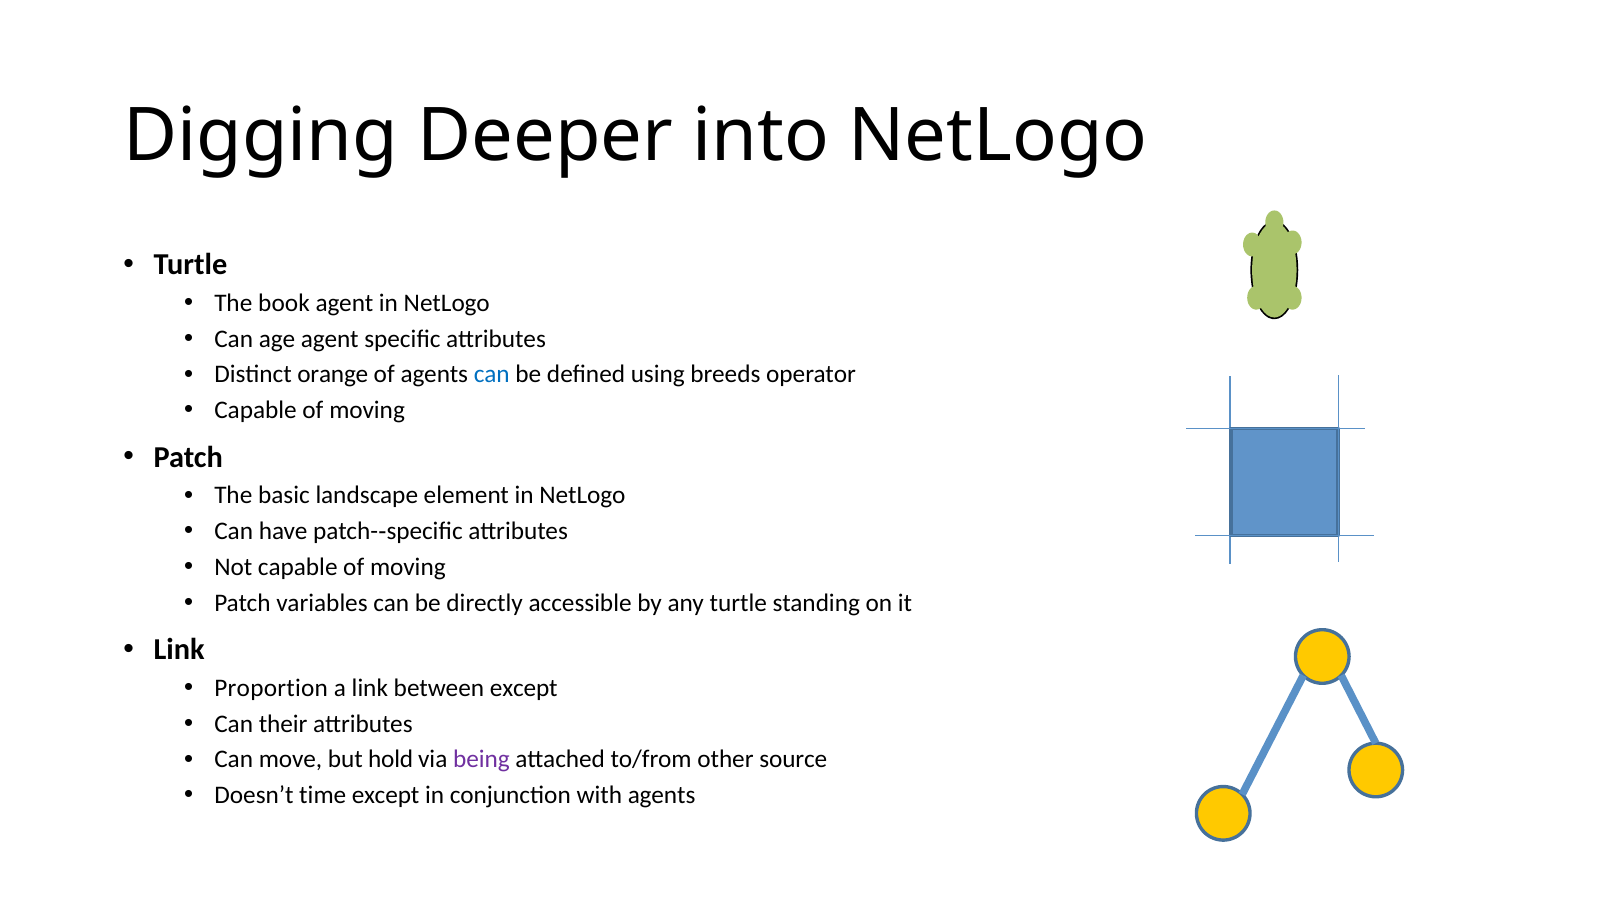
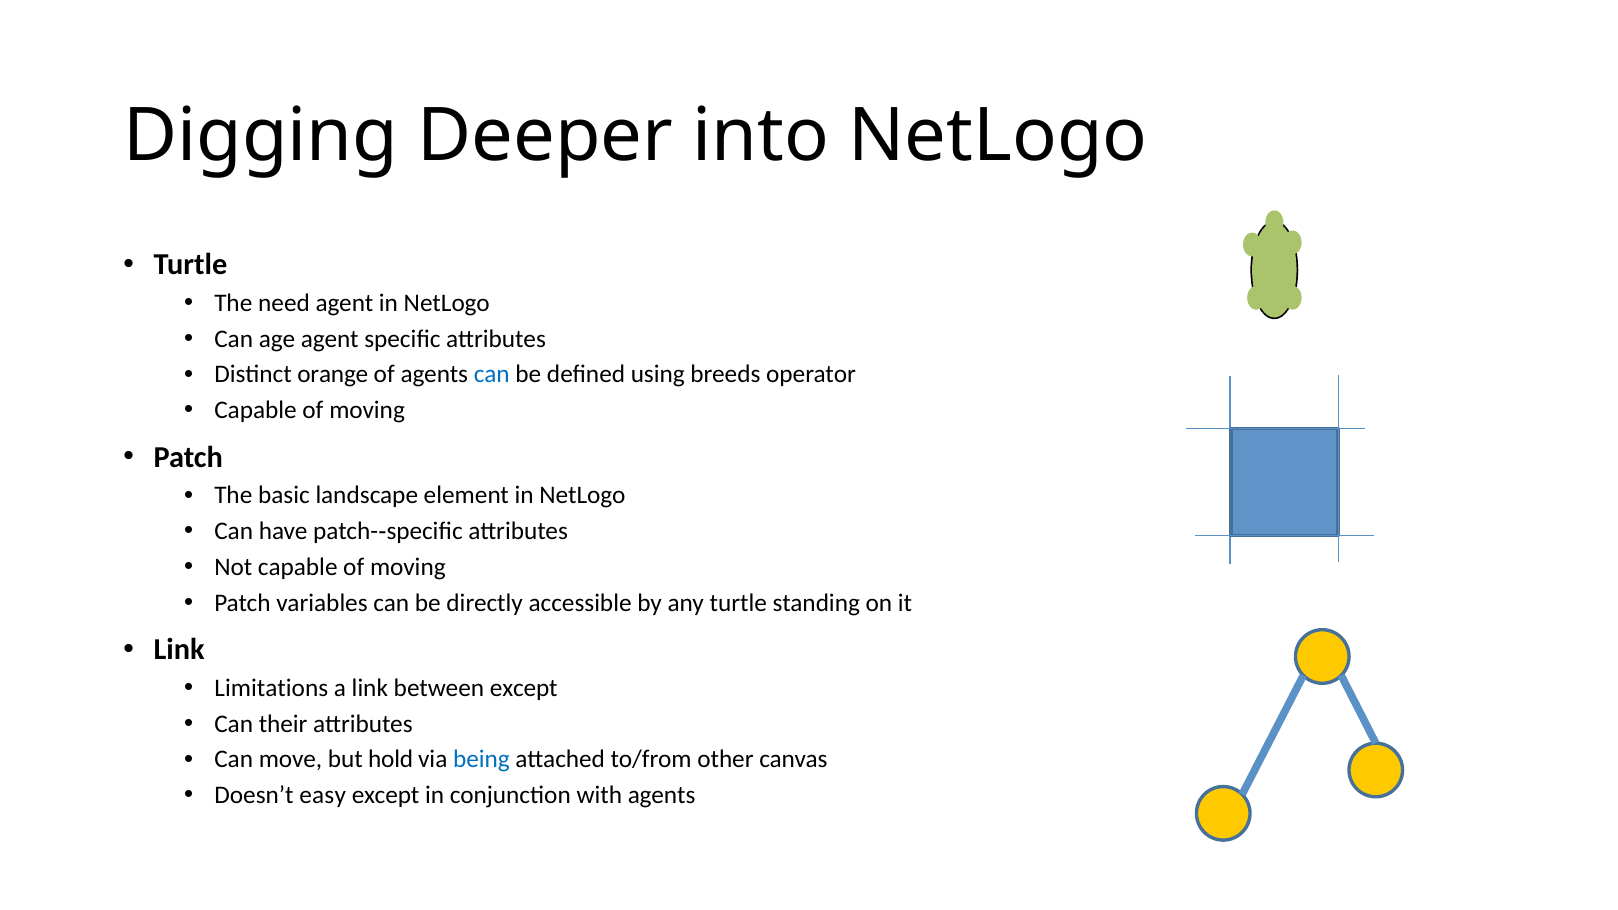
book: book -> need
Proportion: Proportion -> Limitations
being colour: purple -> blue
source: source -> canvas
time: time -> easy
